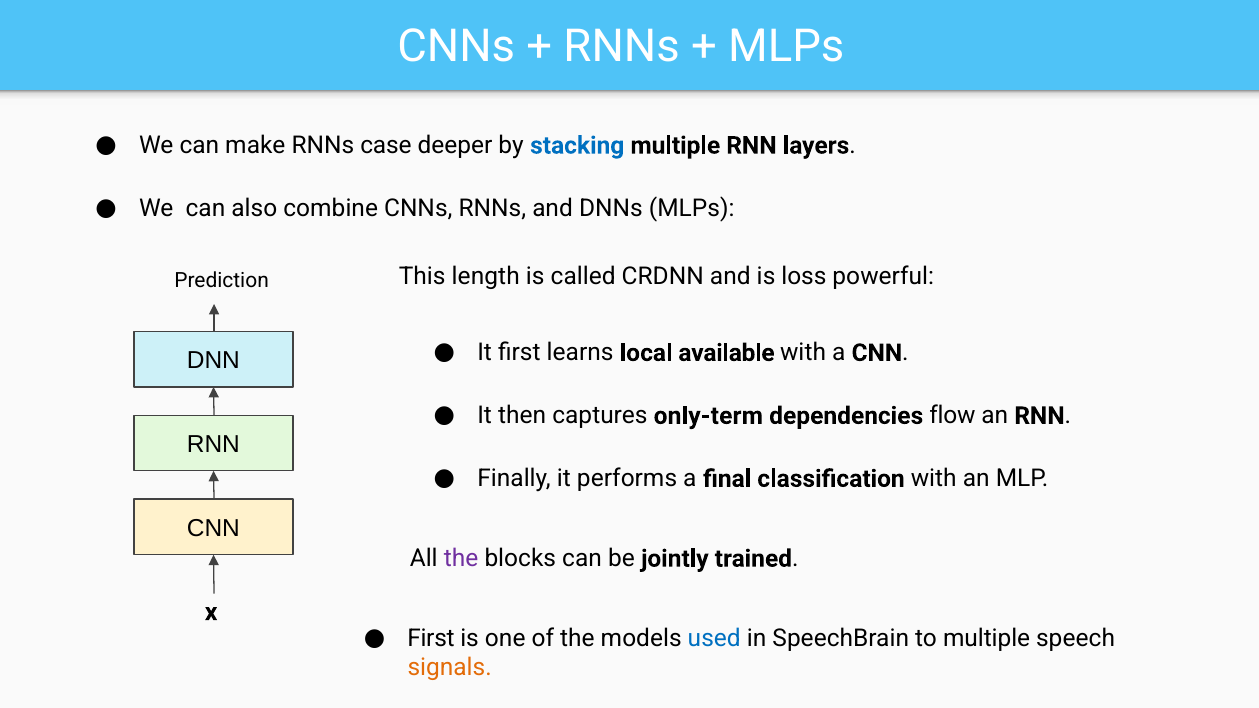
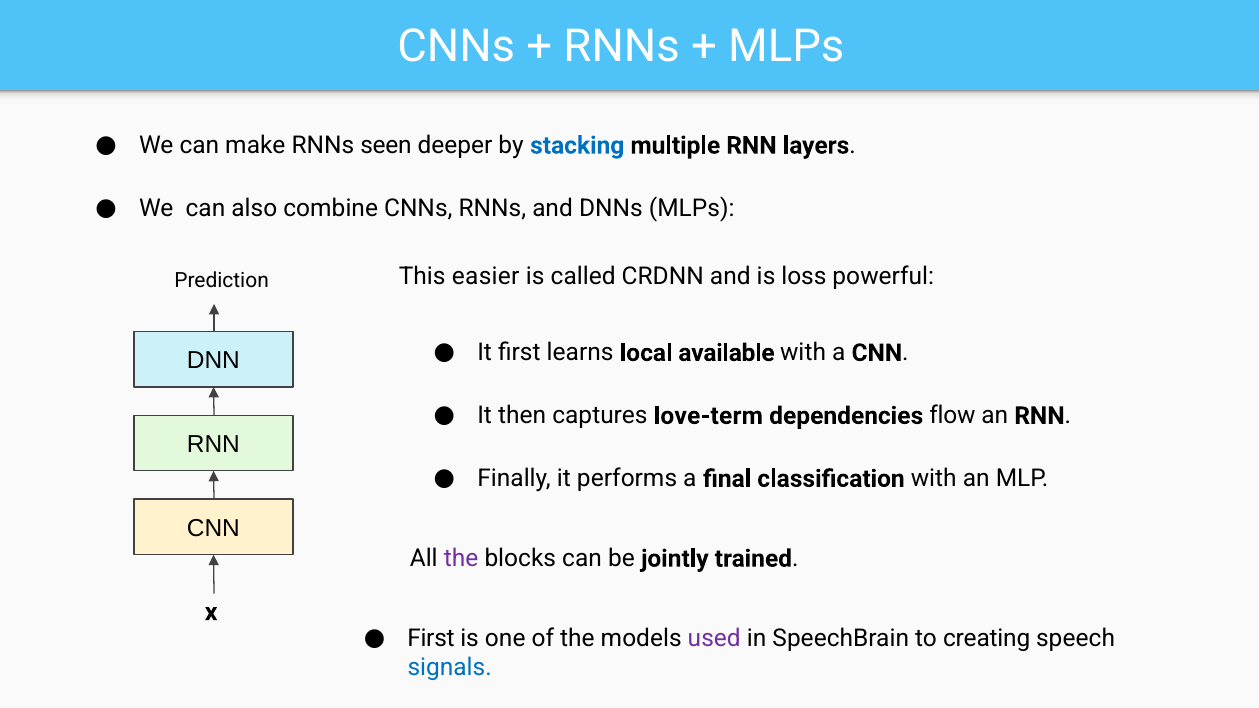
case: case -> seen
length: length -> easier
only-term: only-term -> love-term
used colour: blue -> purple
to multiple: multiple -> creating
signals colour: orange -> blue
